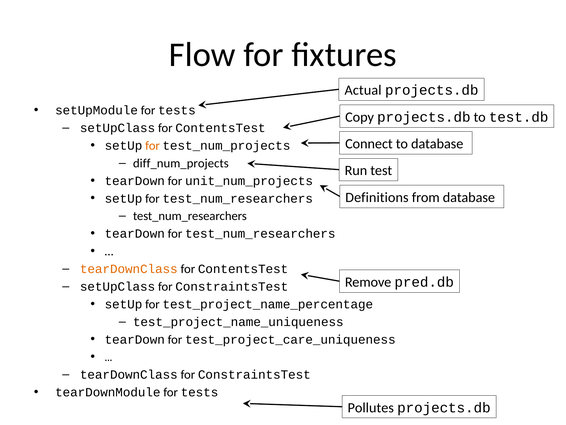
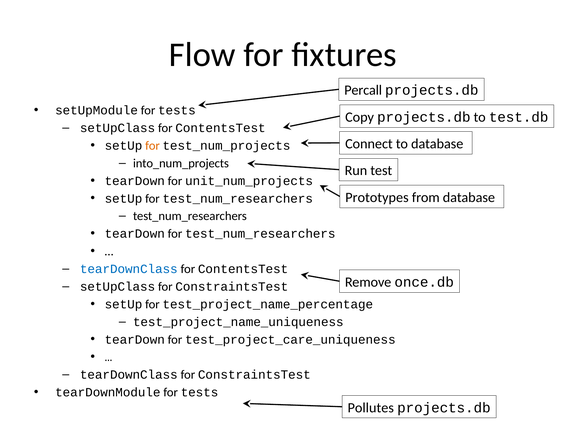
Actual: Actual -> Percall
diff_num_projects: diff_num_projects -> into_num_projects
Definitions: Definitions -> Prototypes
tearDownClass at (129, 269) colour: orange -> blue
pred.db: pred.db -> once.db
